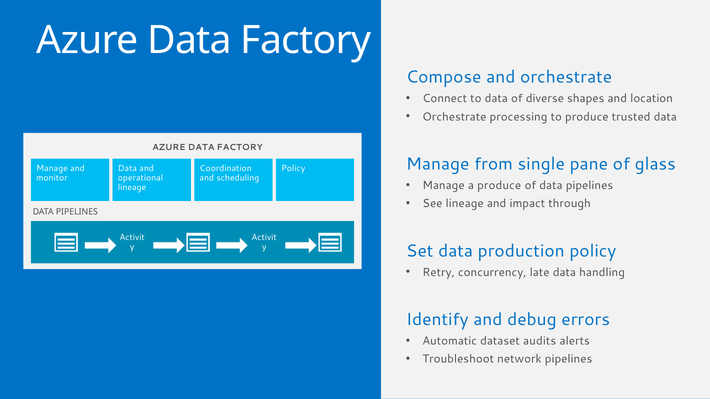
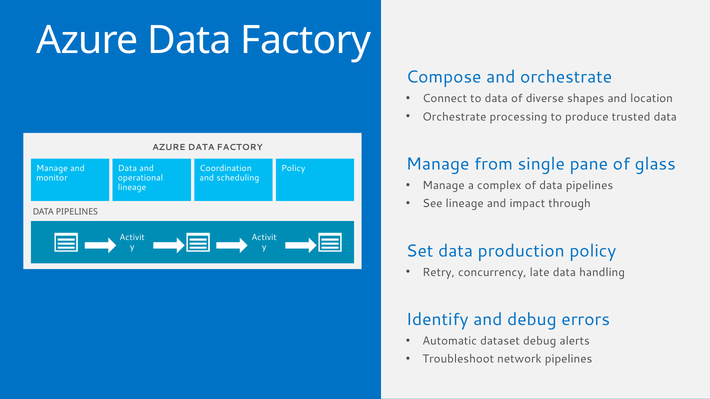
a produce: produce -> complex
dataset audits: audits -> debug
